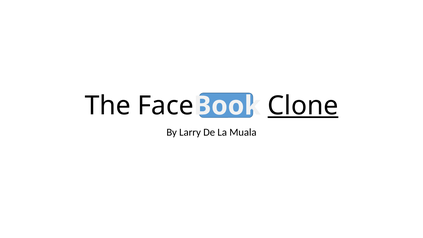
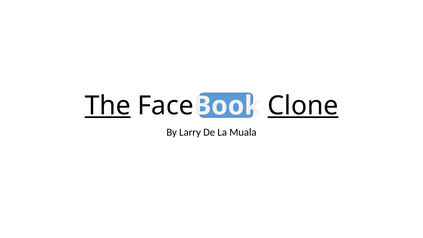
The underline: none -> present
